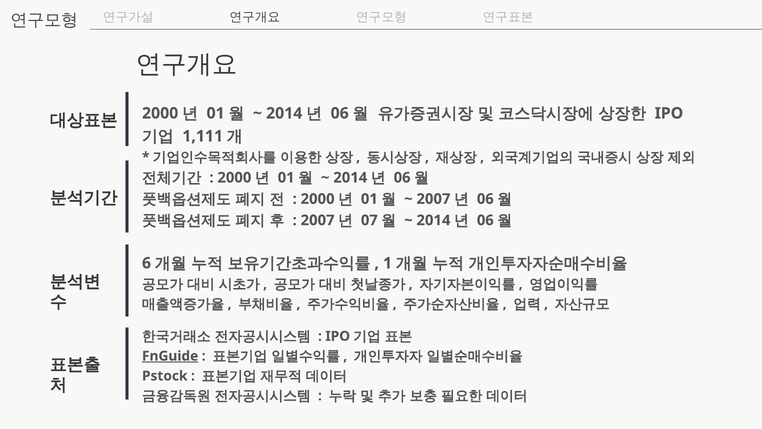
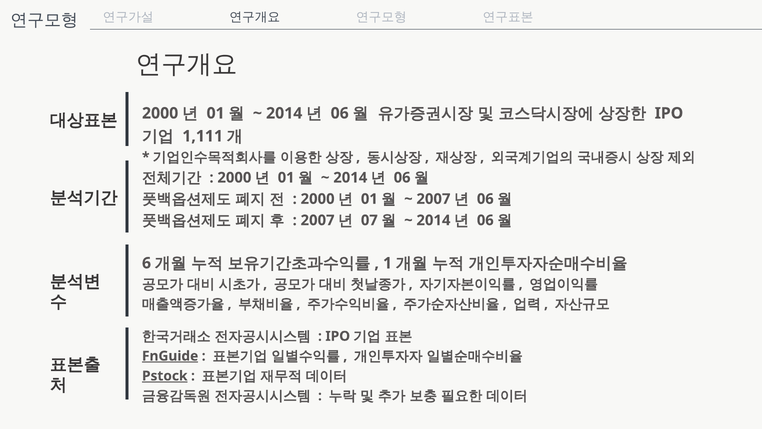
Pstock underline: none -> present
